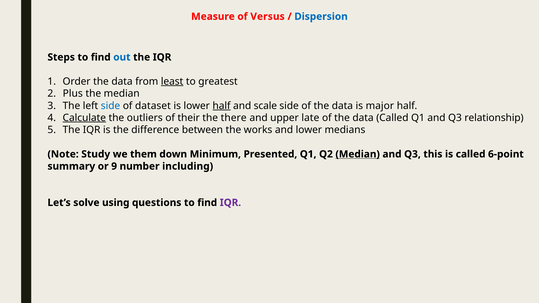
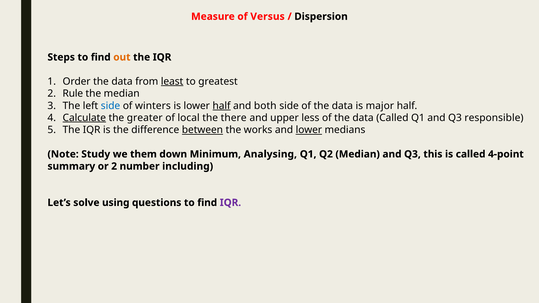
Dispersion colour: blue -> black
out colour: blue -> orange
Plus: Plus -> Rule
dataset: dataset -> winters
scale: scale -> both
outliers: outliers -> greater
their: their -> local
late: late -> less
relationship: relationship -> responsible
between underline: none -> present
lower at (309, 130) underline: none -> present
Presented: Presented -> Analysing
Median at (358, 154) underline: present -> none
6-point: 6-point -> 4-point
or 9: 9 -> 2
